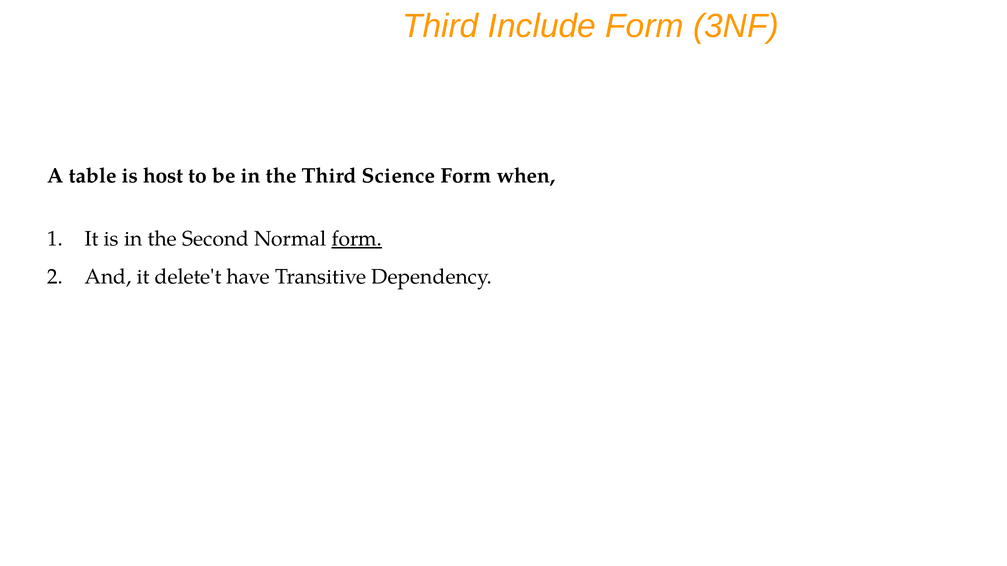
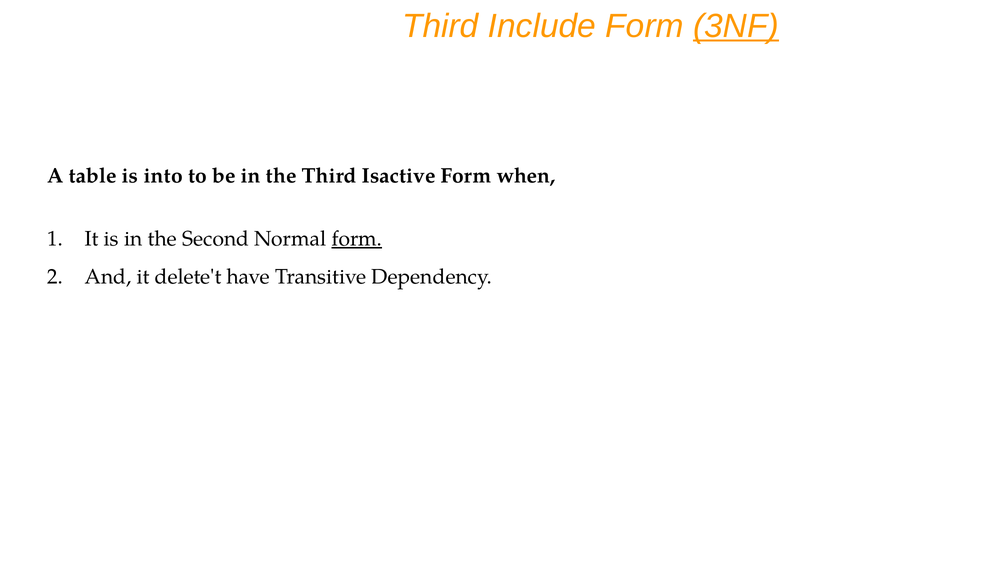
3NF underline: none -> present
host: host -> into
Science: Science -> Isactive
